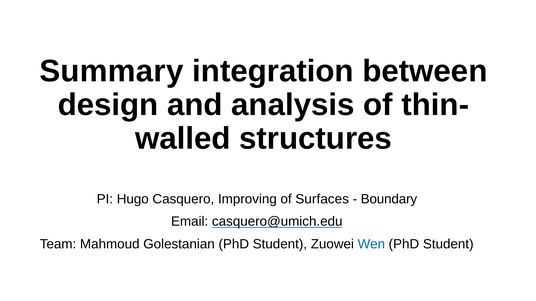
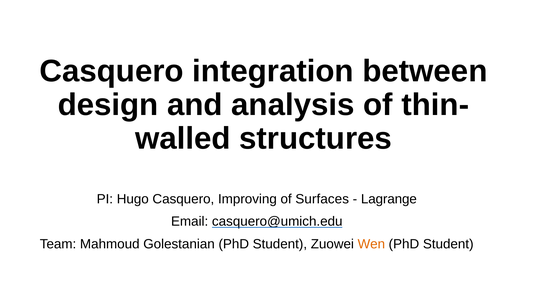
Summary at (111, 71): Summary -> Casquero
Boundary: Boundary -> Lagrange
Wen colour: blue -> orange
